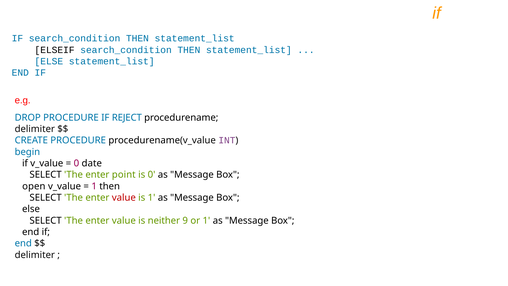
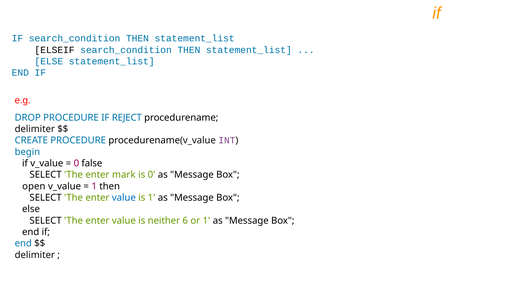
date: date -> false
point: point -> mark
value at (124, 198) colour: red -> blue
9: 9 -> 6
